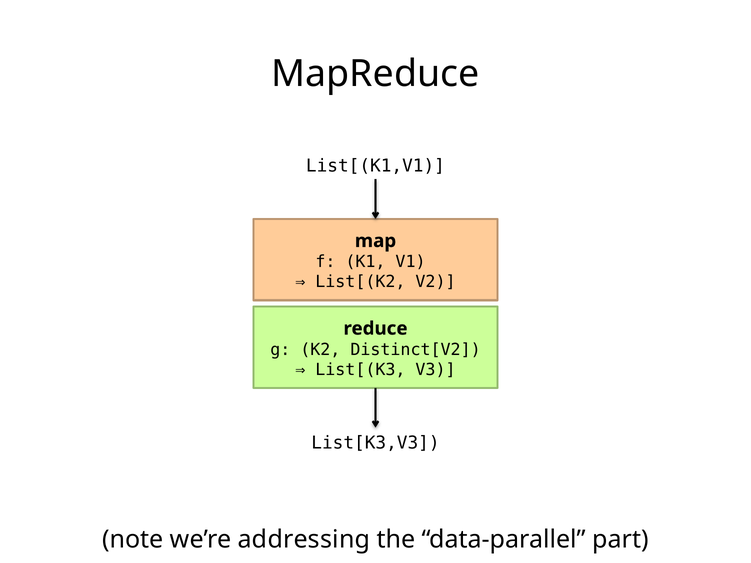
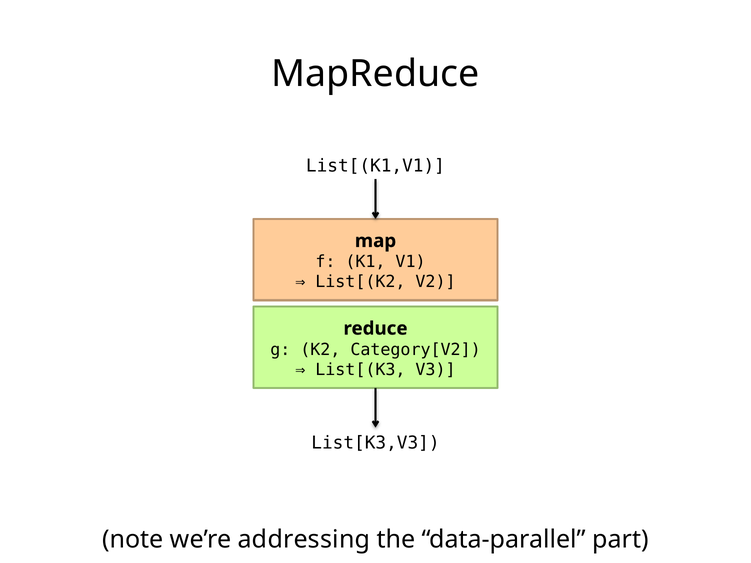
Distinct[V2: Distinct[V2 -> Category[V2
